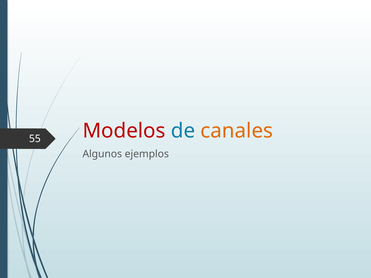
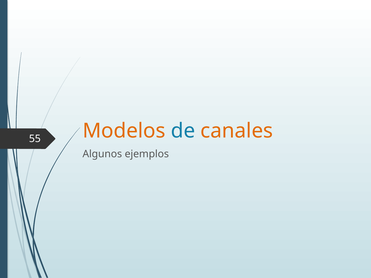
Modelos colour: red -> orange
